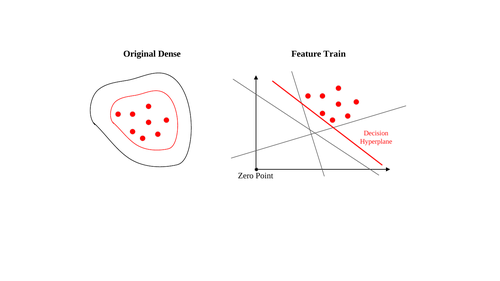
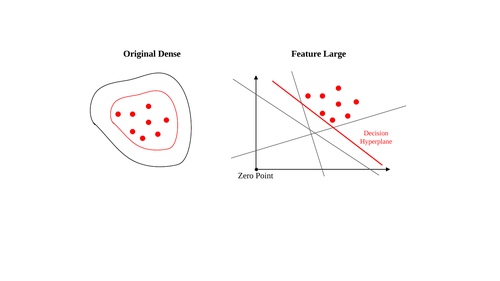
Train: Train -> Large
